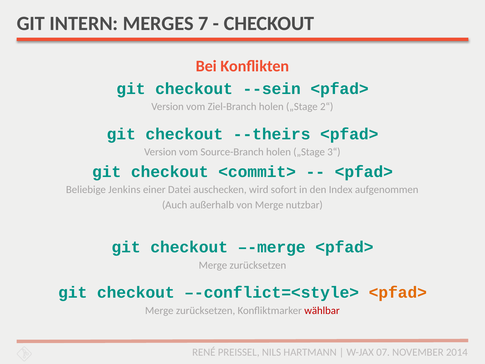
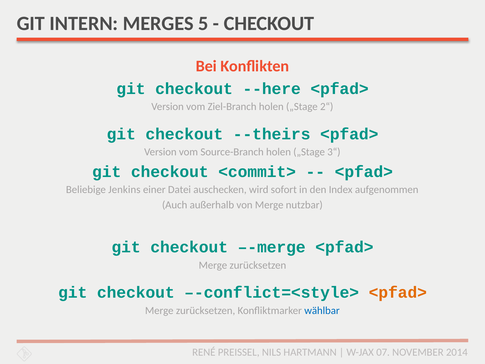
7: 7 -> 5
--sein: --sein -> --here
wählbar colour: red -> blue
